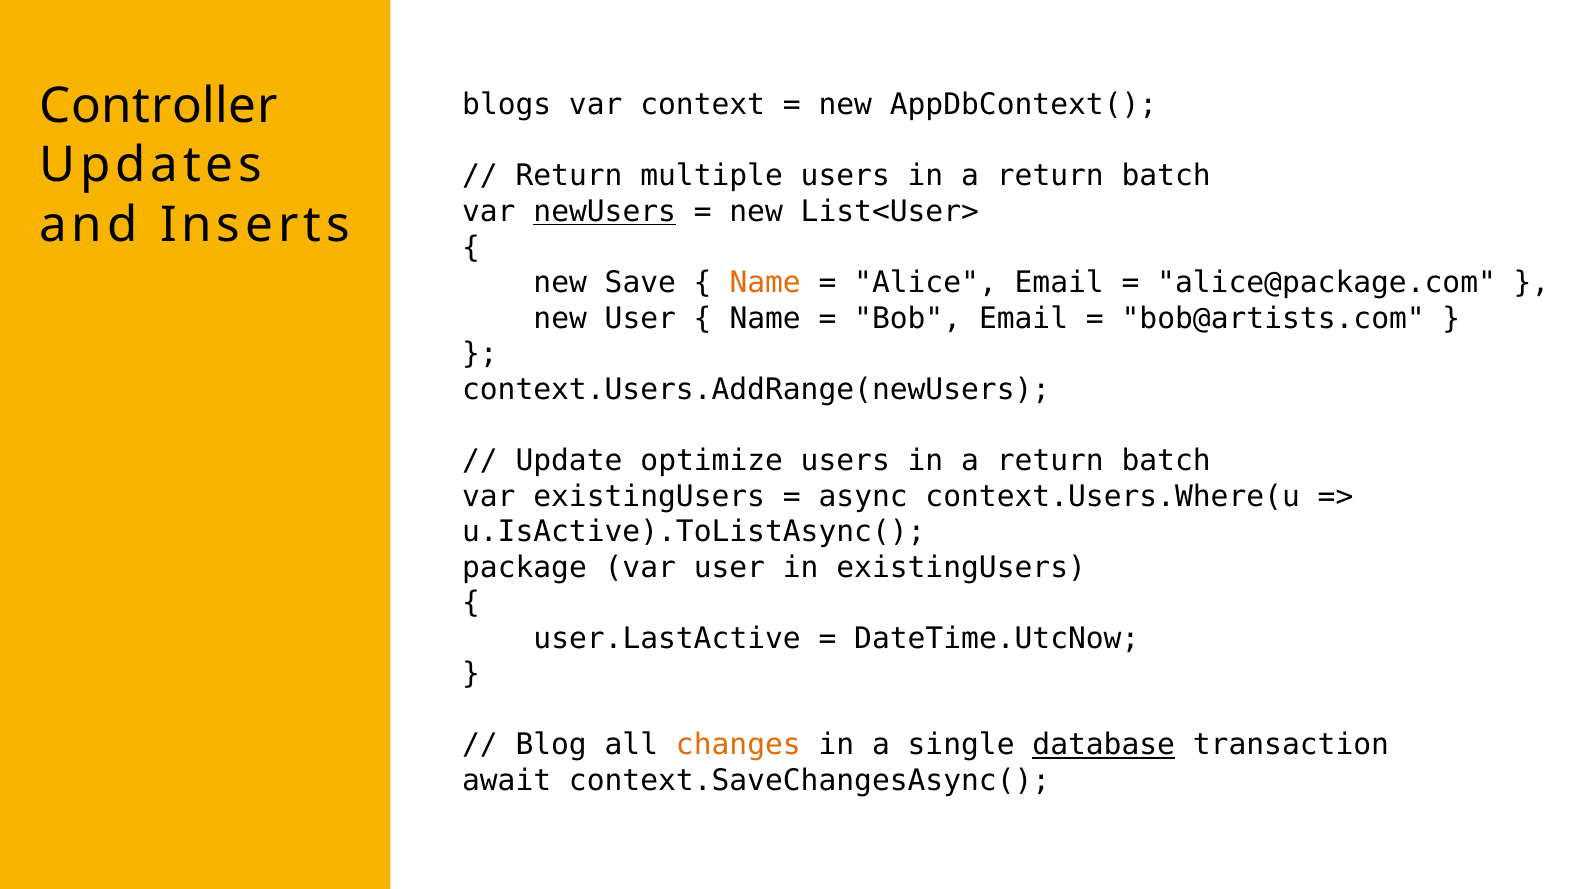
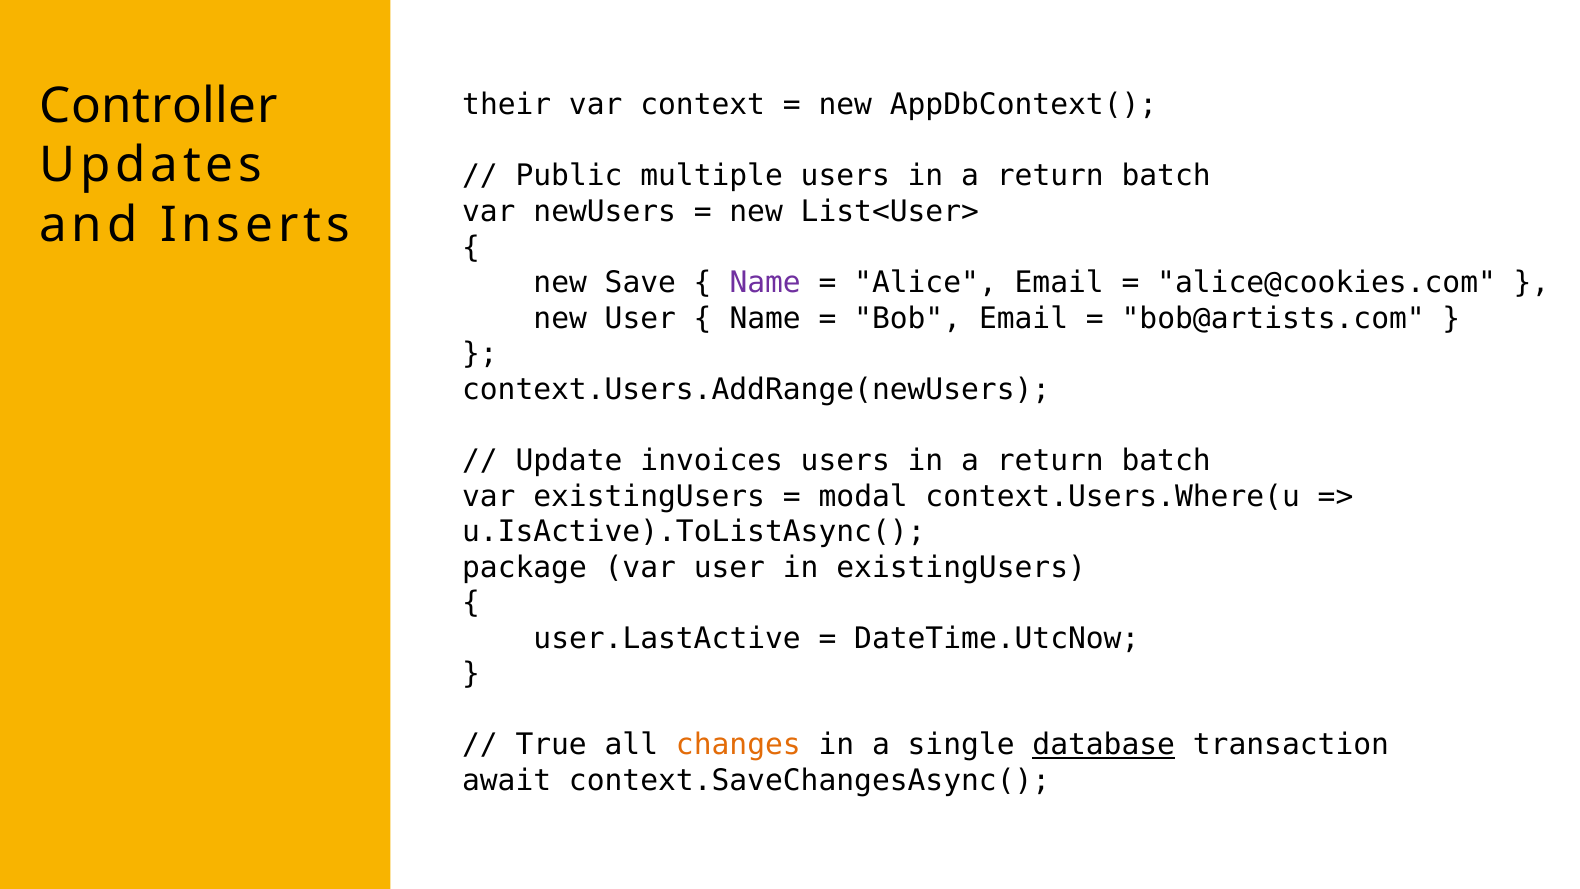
blogs: blogs -> their
Return at (569, 176): Return -> Public
newUsers underline: present -> none
Name at (765, 283) colour: orange -> purple
alice@package.com: alice@package.com -> alice@cookies.com
optimize: optimize -> invoices
async: async -> modal
Blog: Blog -> True
